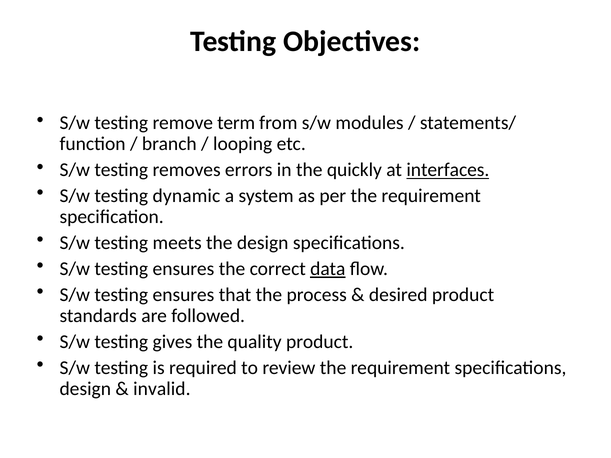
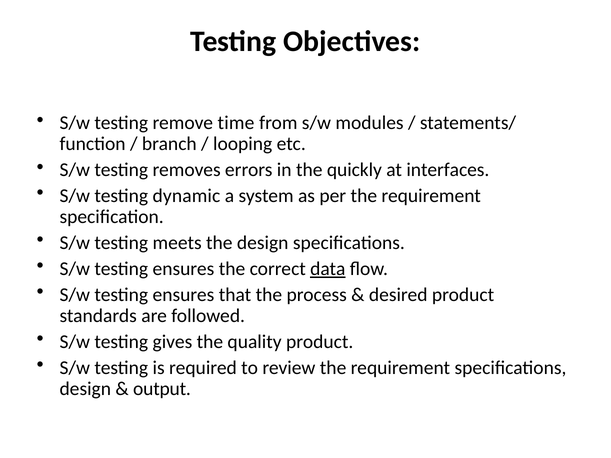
term: term -> time
interfaces underline: present -> none
invalid: invalid -> output
